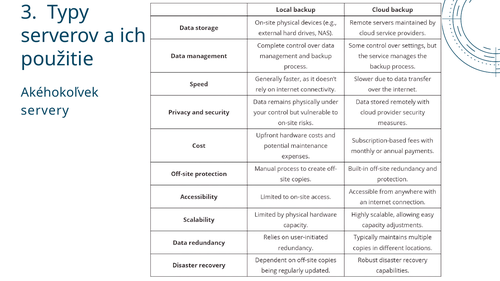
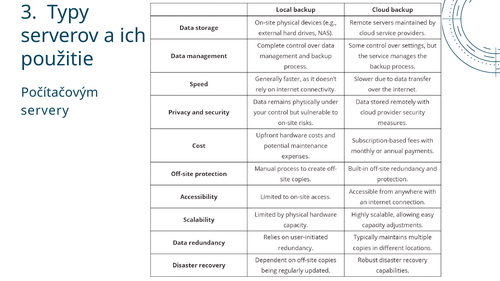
Akéhokoľvek: Akéhokoľvek -> Počítačovým
